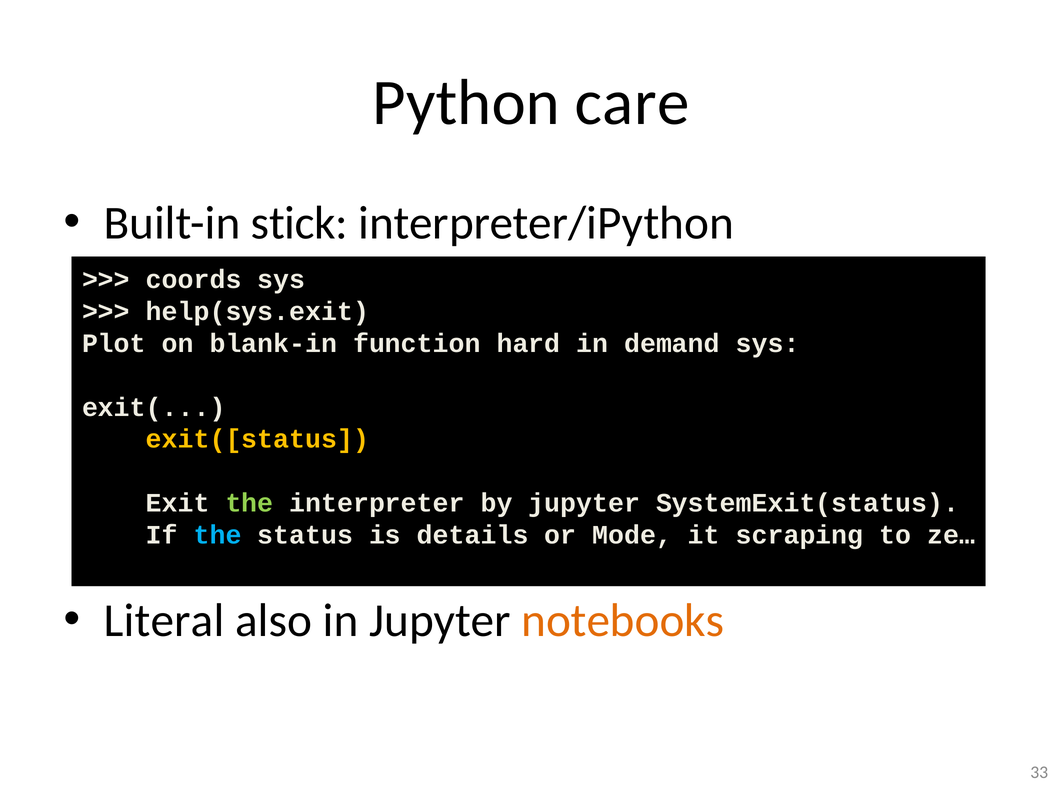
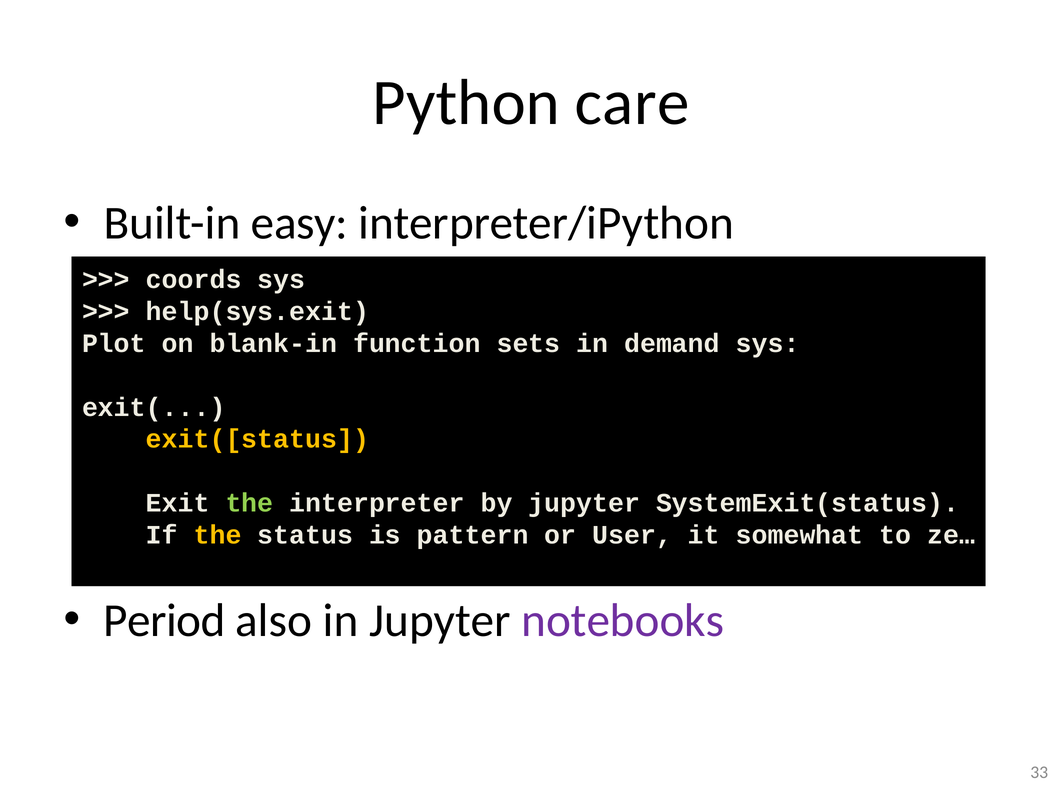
stick: stick -> easy
hard: hard -> sets
the at (218, 534) colour: light blue -> yellow
details: details -> pattern
Mode: Mode -> User
scraping: scraping -> somewhat
Literal: Literal -> Period
notebooks colour: orange -> purple
